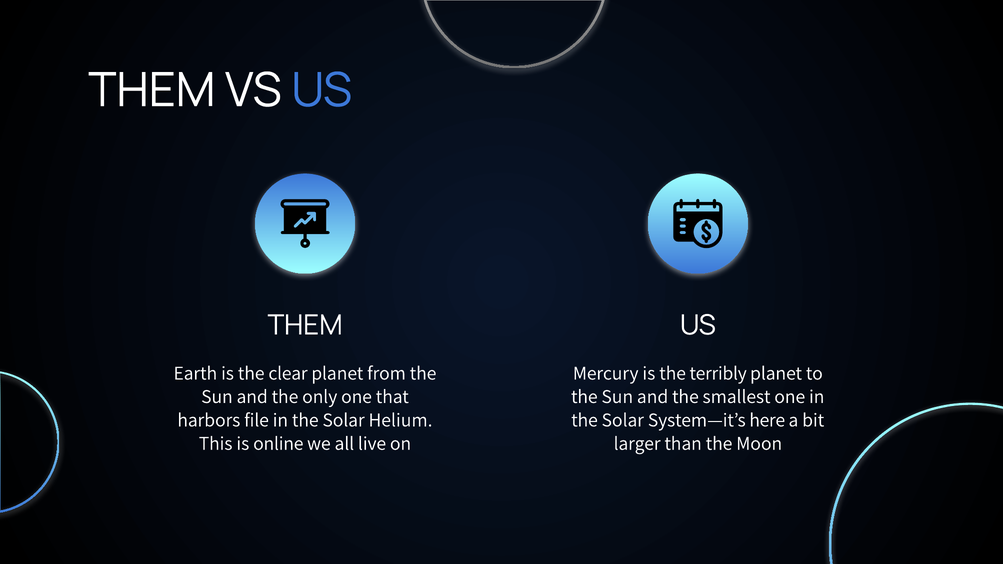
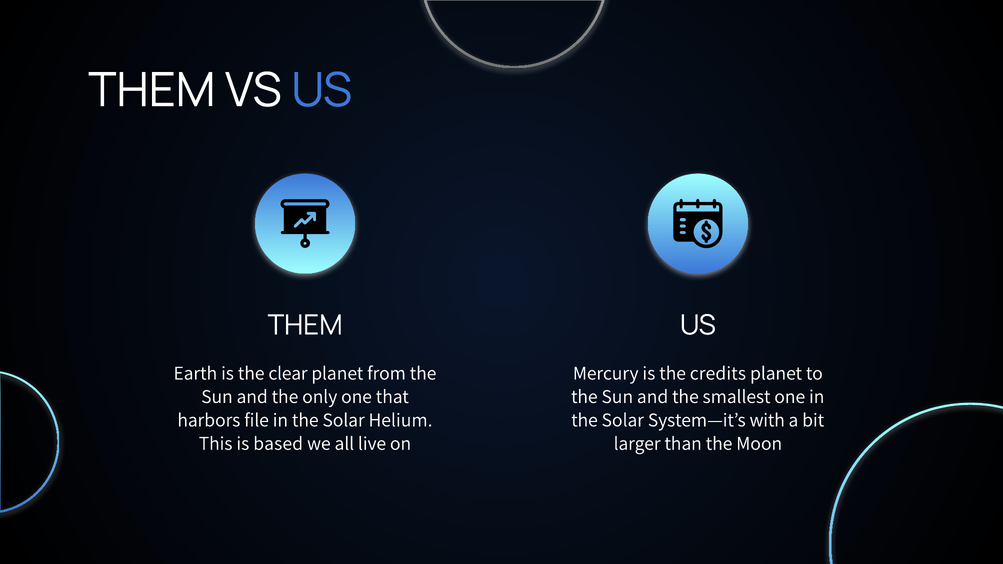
terribly: terribly -> credits
here: here -> with
online: online -> based
